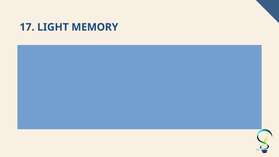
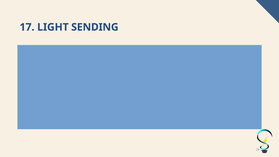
MEMORY: MEMORY -> SENDING
